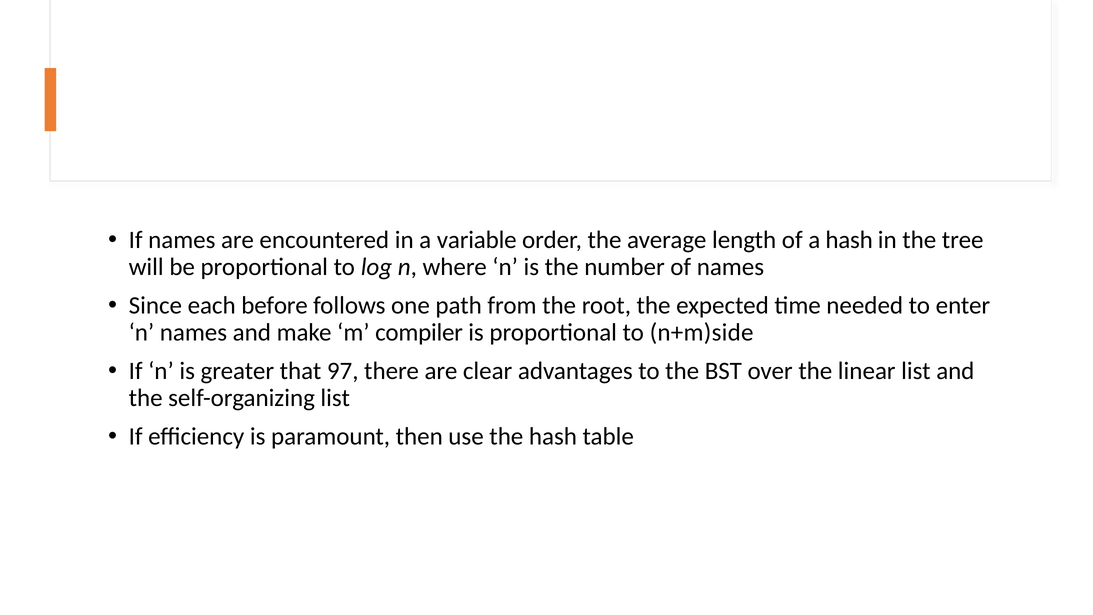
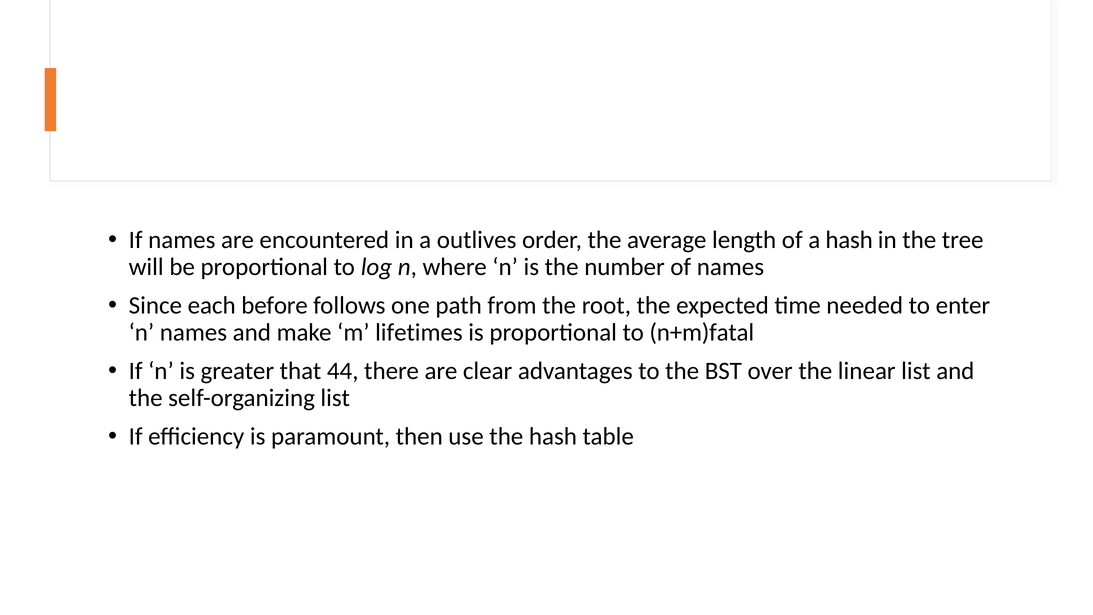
variable: variable -> outlives
compiler: compiler -> lifetimes
n+m)side: n+m)side -> n+m)fatal
97: 97 -> 44
